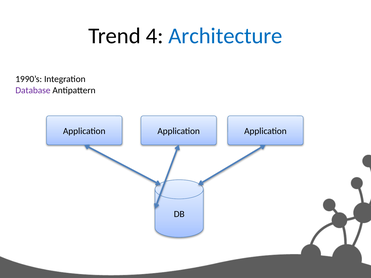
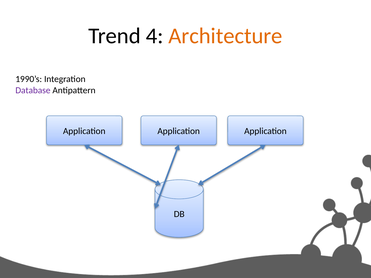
Architecture colour: blue -> orange
